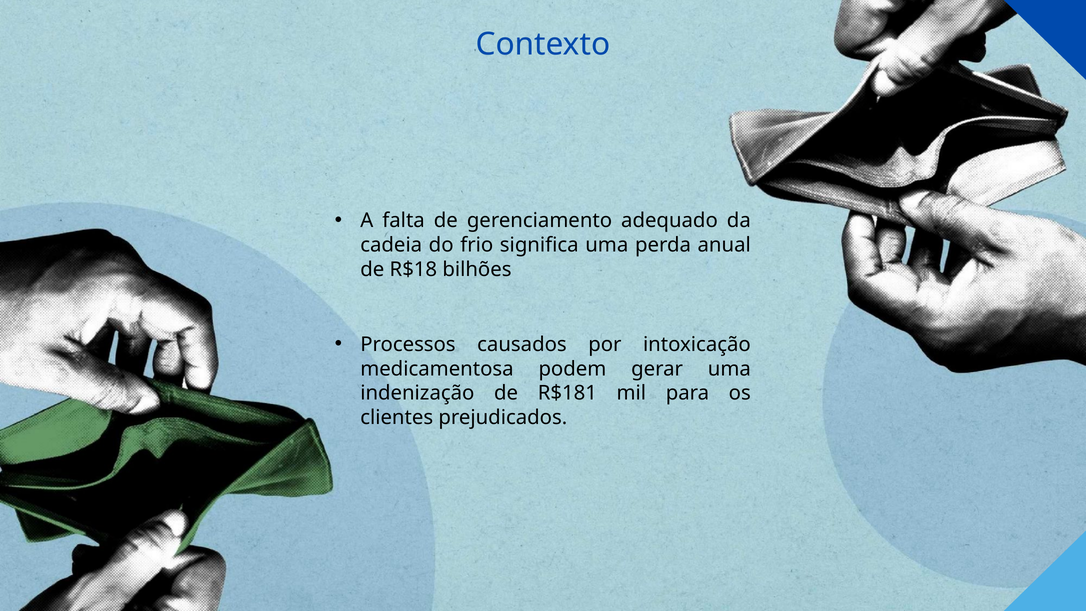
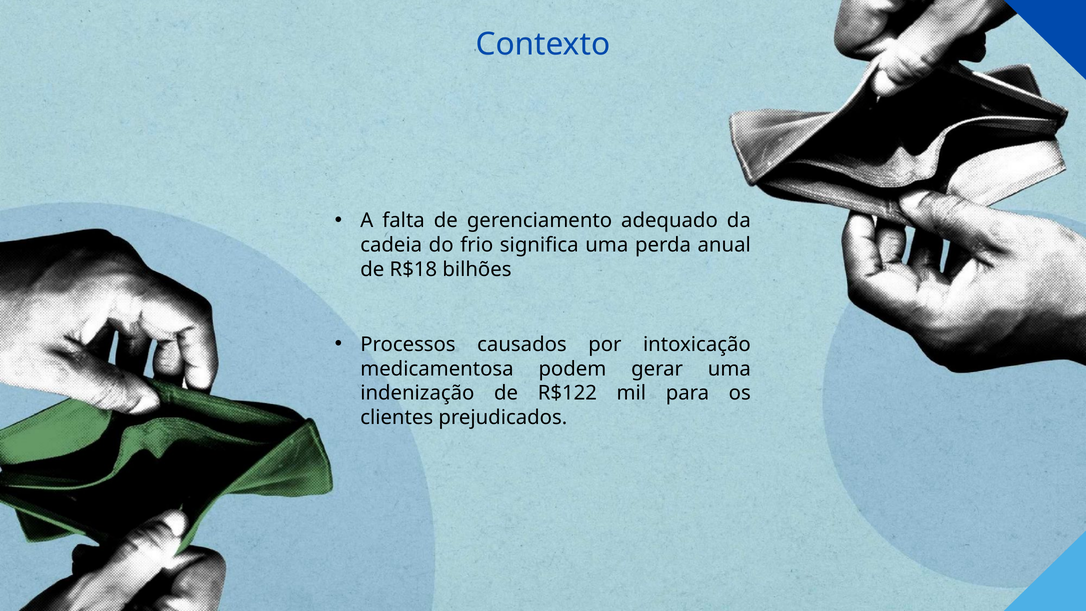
R$181: R$181 -> R$122
